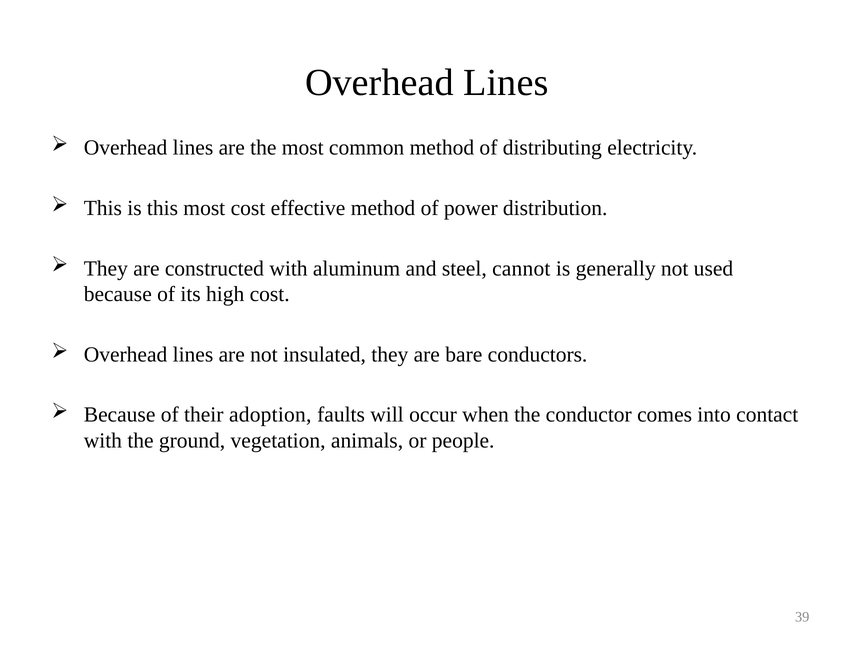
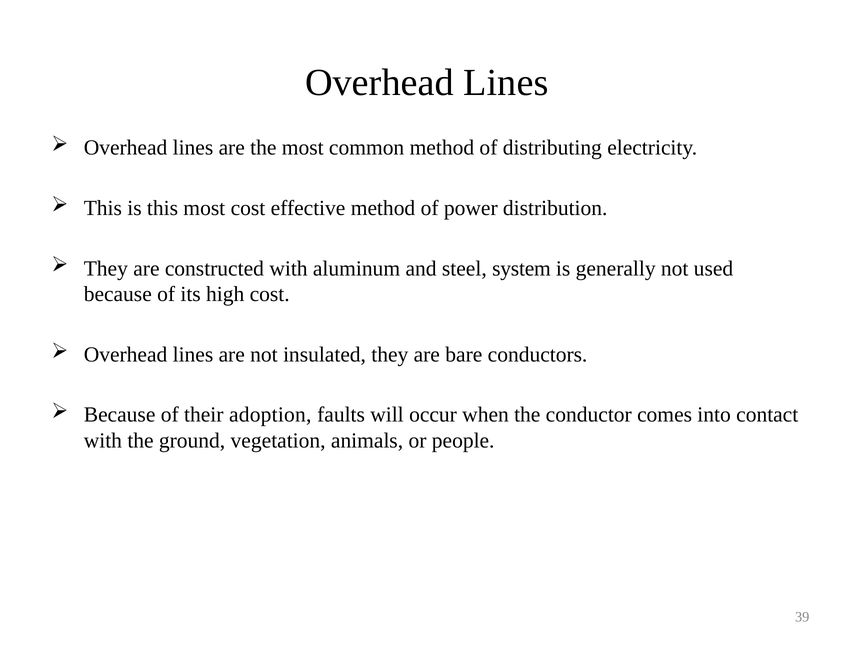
cannot: cannot -> system
